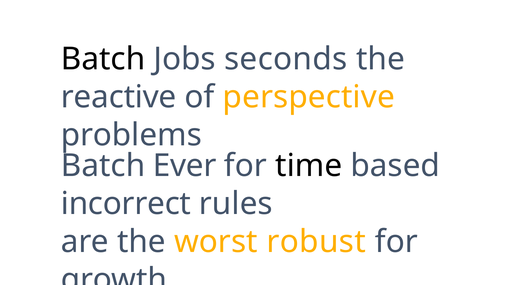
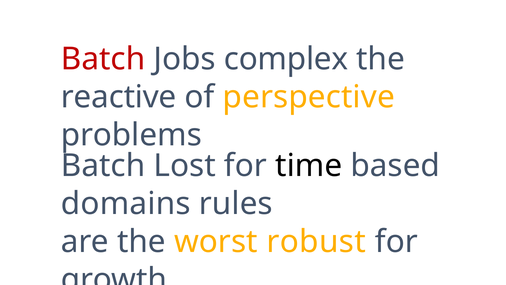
Batch at (103, 59) colour: black -> red
seconds: seconds -> complex
Ever: Ever -> Lost
incorrect: incorrect -> domains
